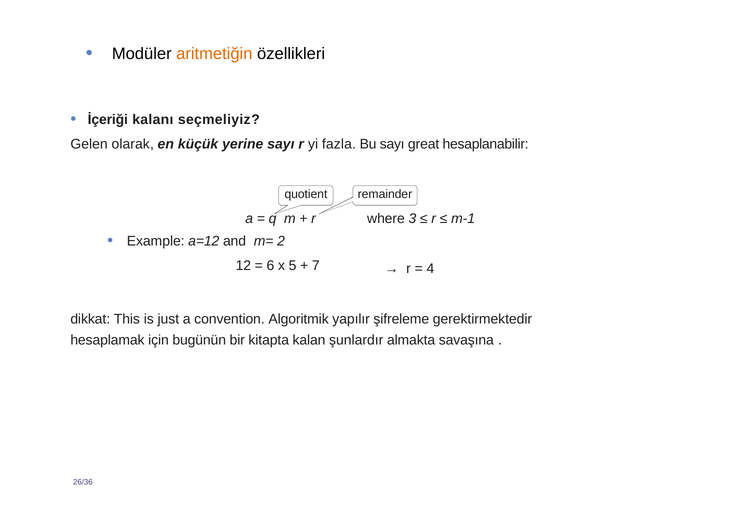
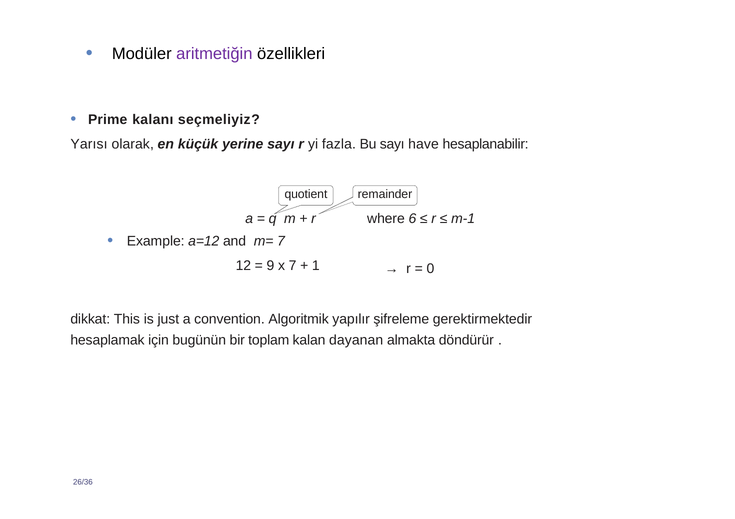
aritmetiğin colour: orange -> purple
İçeriği: İçeriği -> Prime
Gelen: Gelen -> Yarısı
great: great -> have
3: 3 -> 6
m= 2: 2 -> 7
6: 6 -> 9
x 5: 5 -> 7
7: 7 -> 1
4: 4 -> 0
kitapta: kitapta -> toplam
şunlardır: şunlardır -> dayanan
savaşına: savaşına -> döndürür
